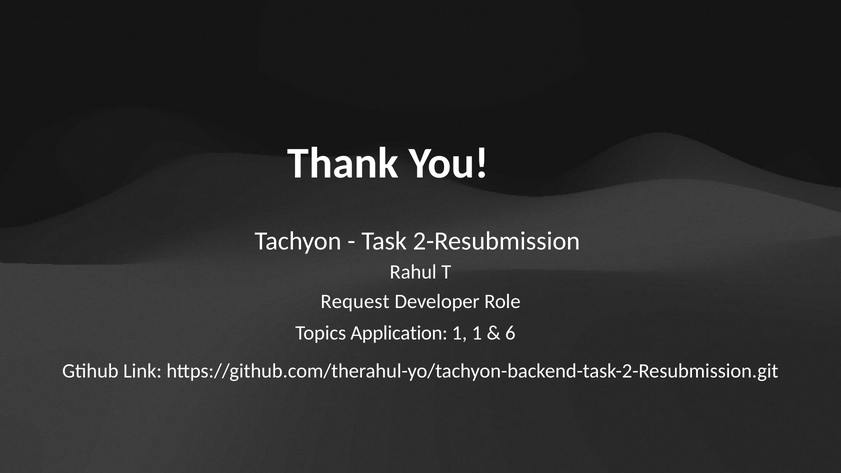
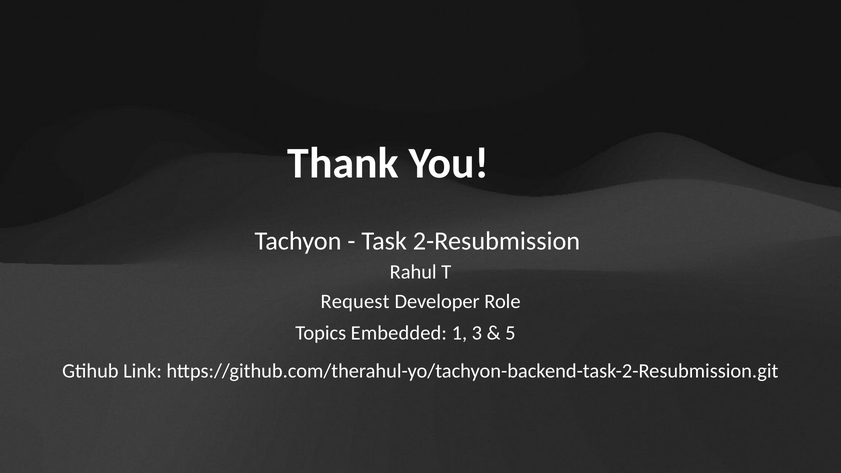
Application: Application -> Embedded
1 1: 1 -> 3
6: 6 -> 5
